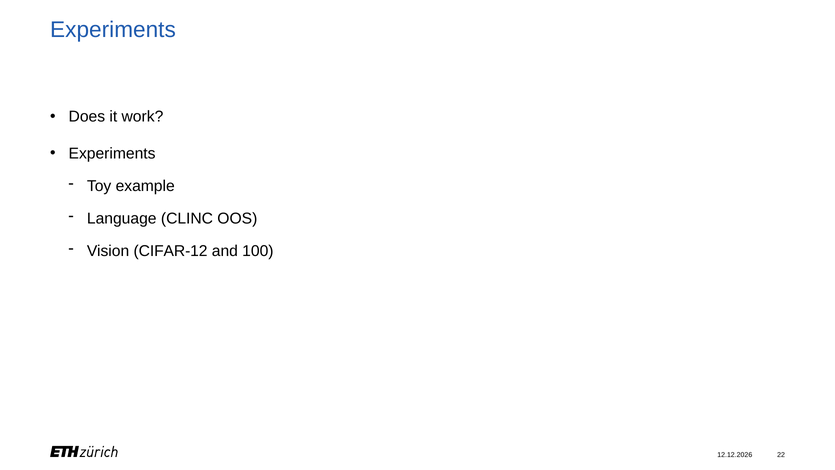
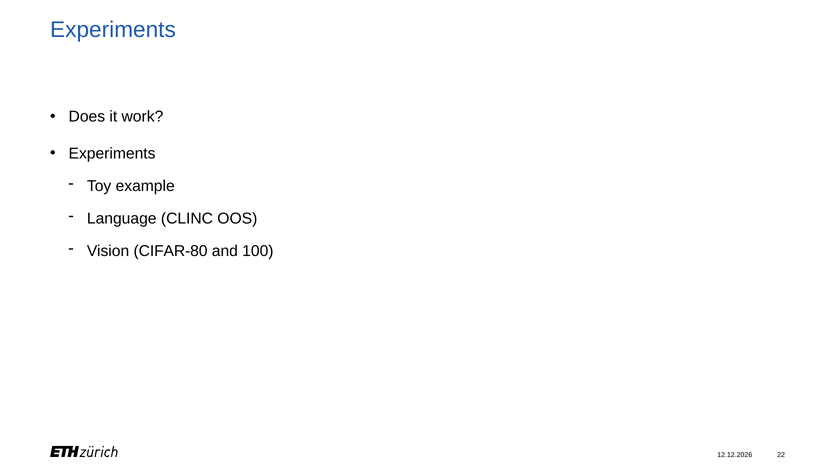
CIFAR-12: CIFAR-12 -> CIFAR-80
